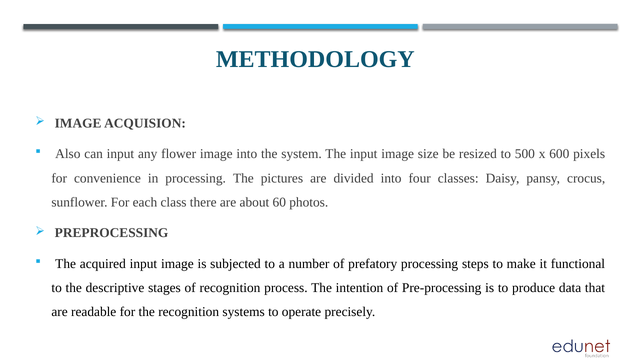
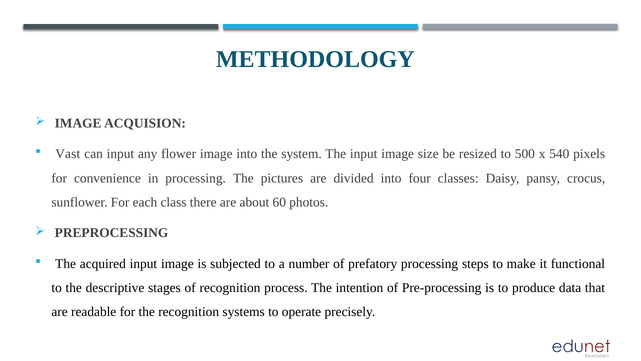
Also: Also -> Vast
600: 600 -> 540
